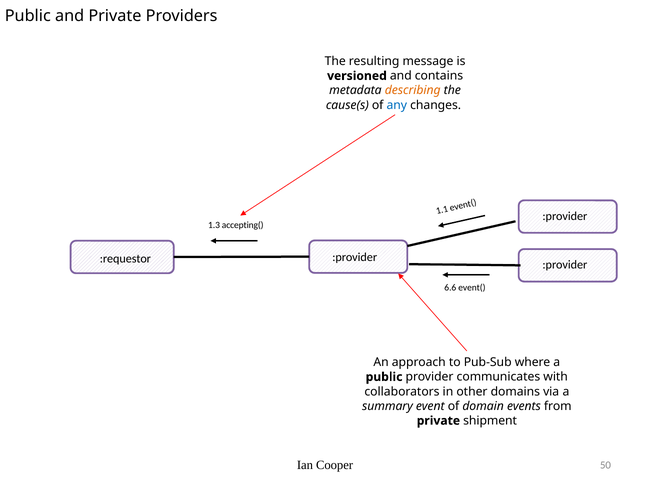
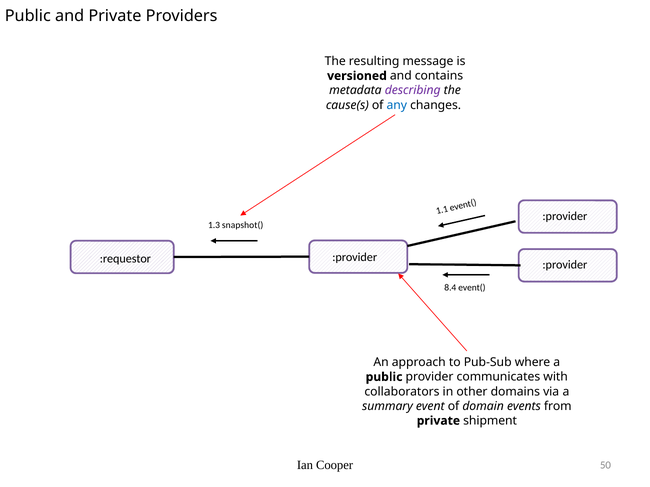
describing colour: orange -> purple
accepting(: accepting( -> snapshot(
6.6: 6.6 -> 8.4
